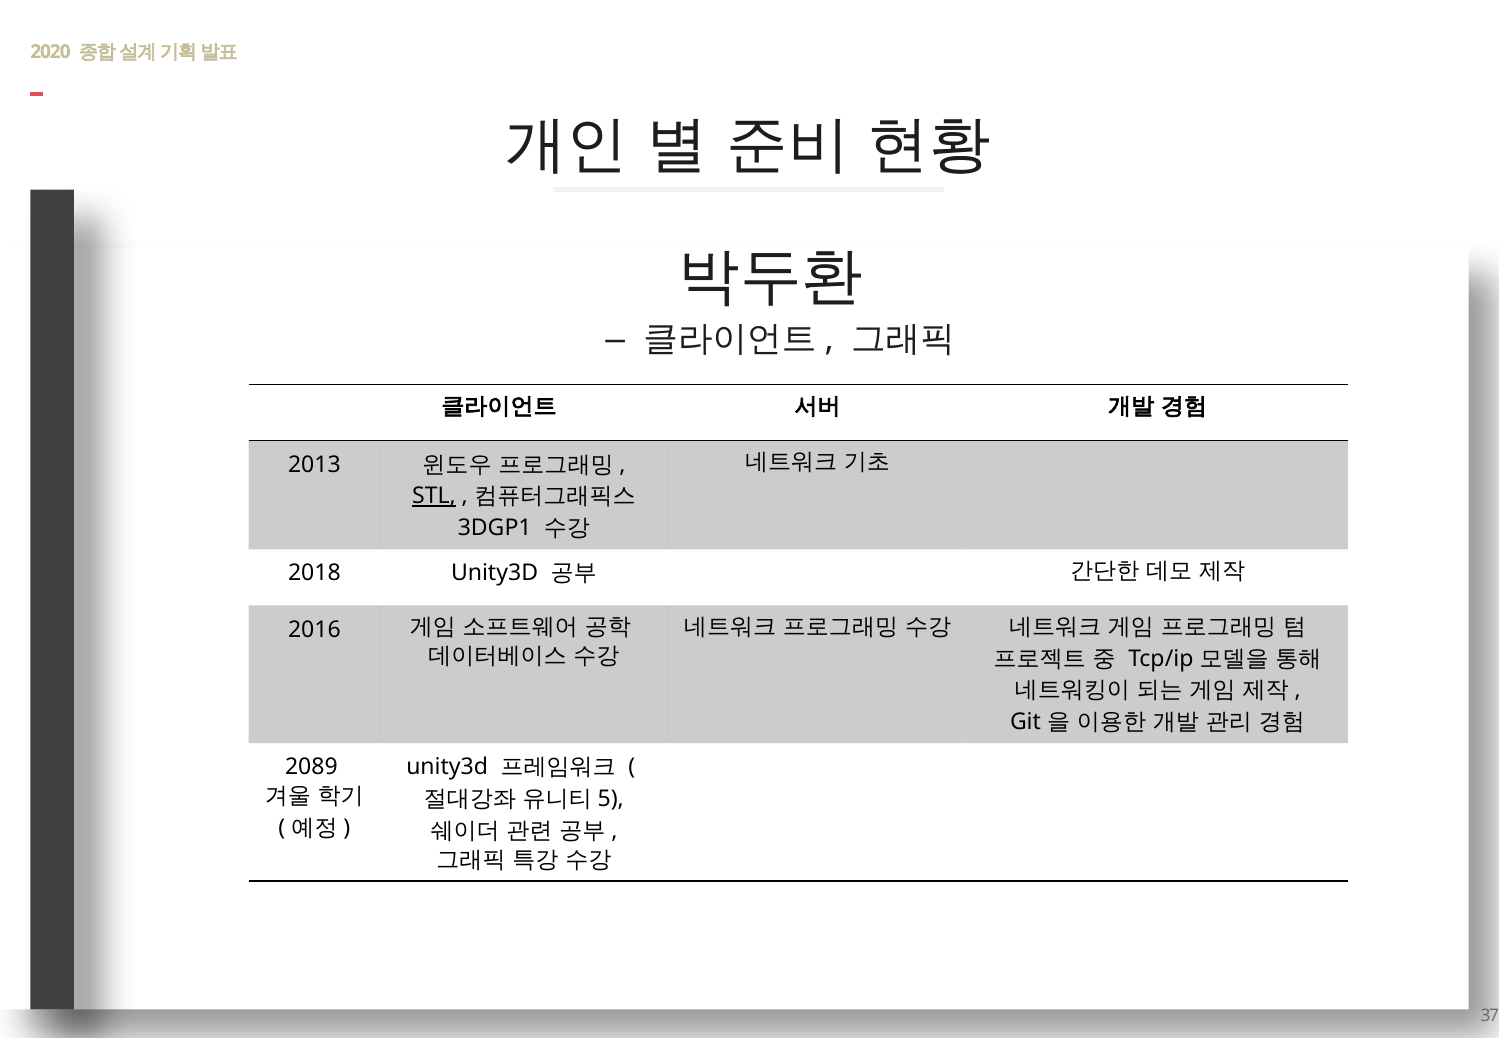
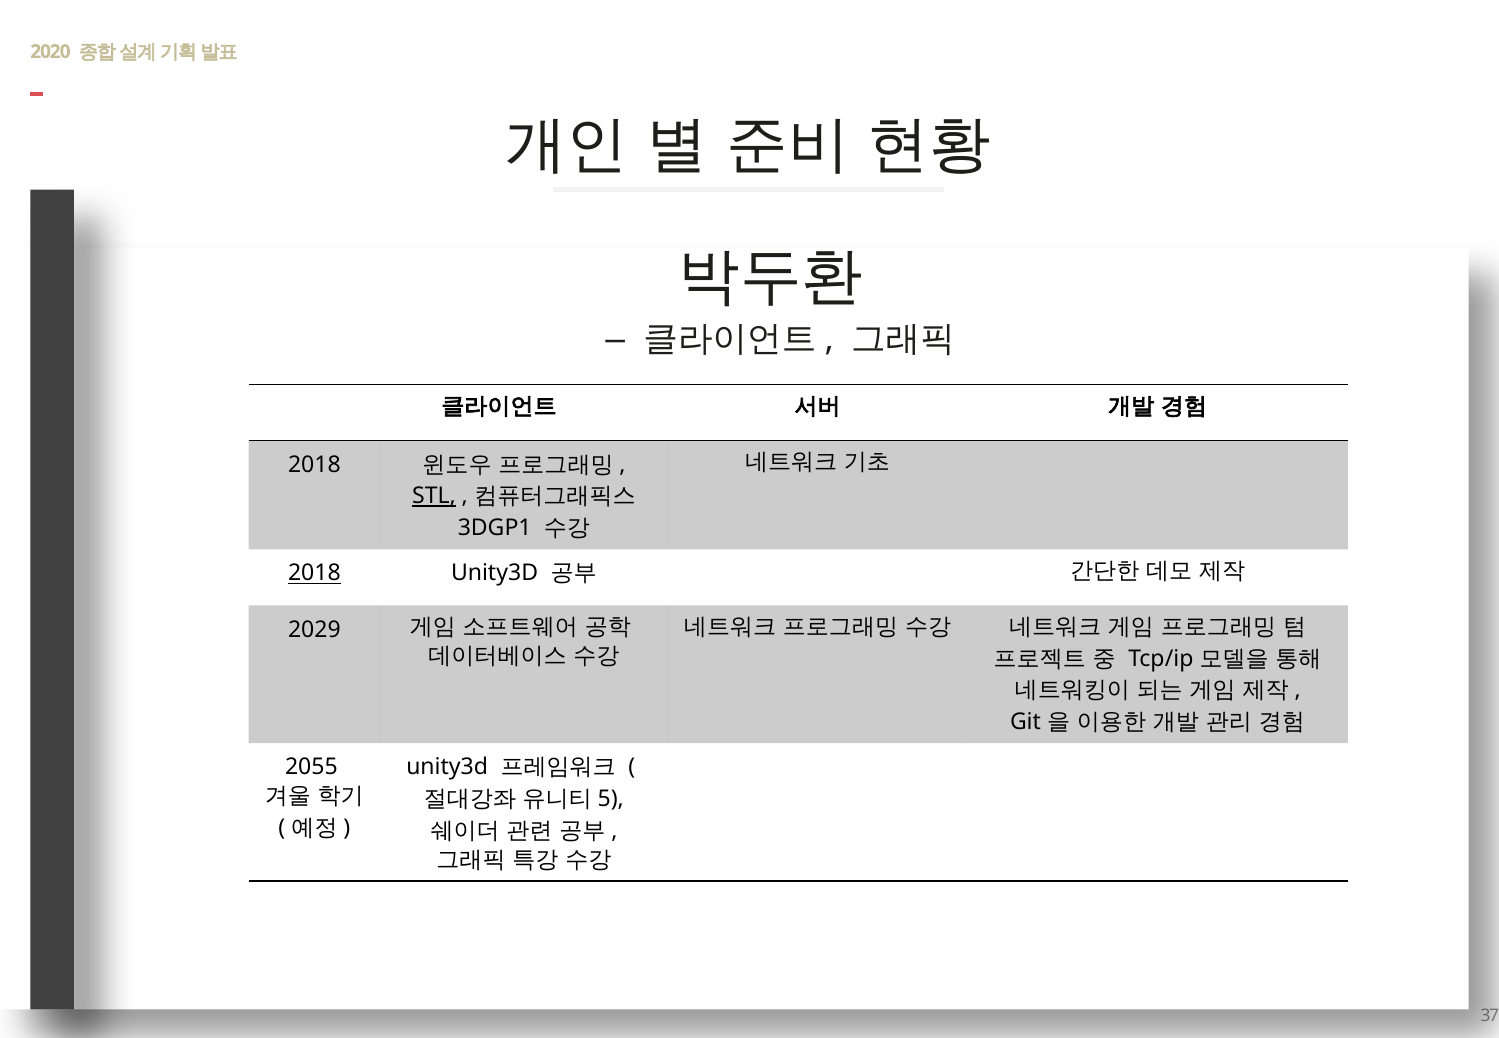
2013 at (314, 465): 2013 -> 2018
2018 at (314, 573) underline: none -> present
2016: 2016 -> 2029
2089: 2089 -> 2055
